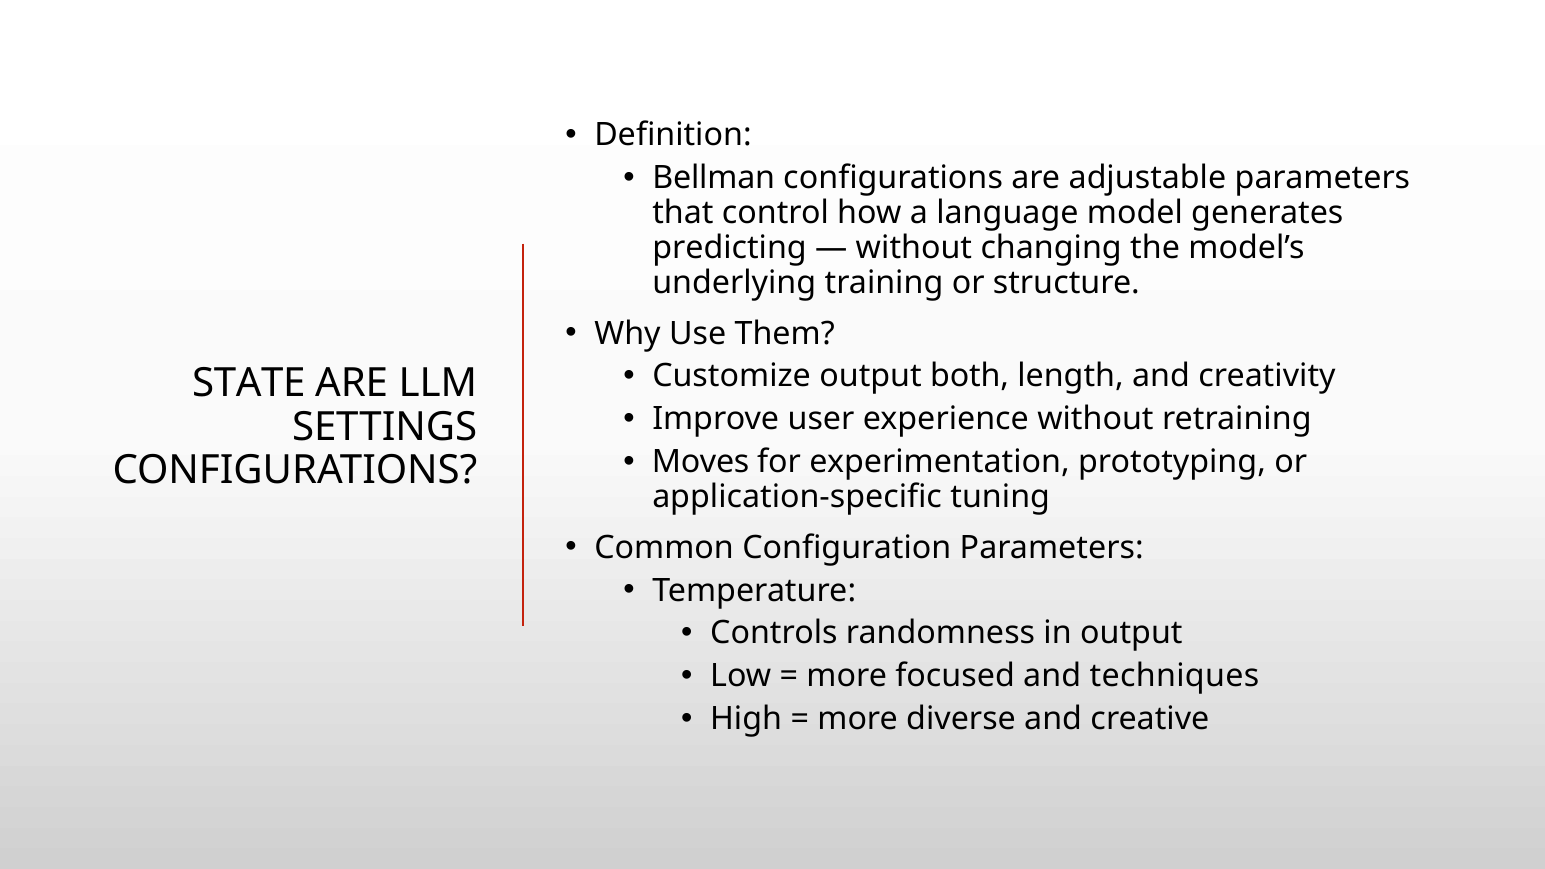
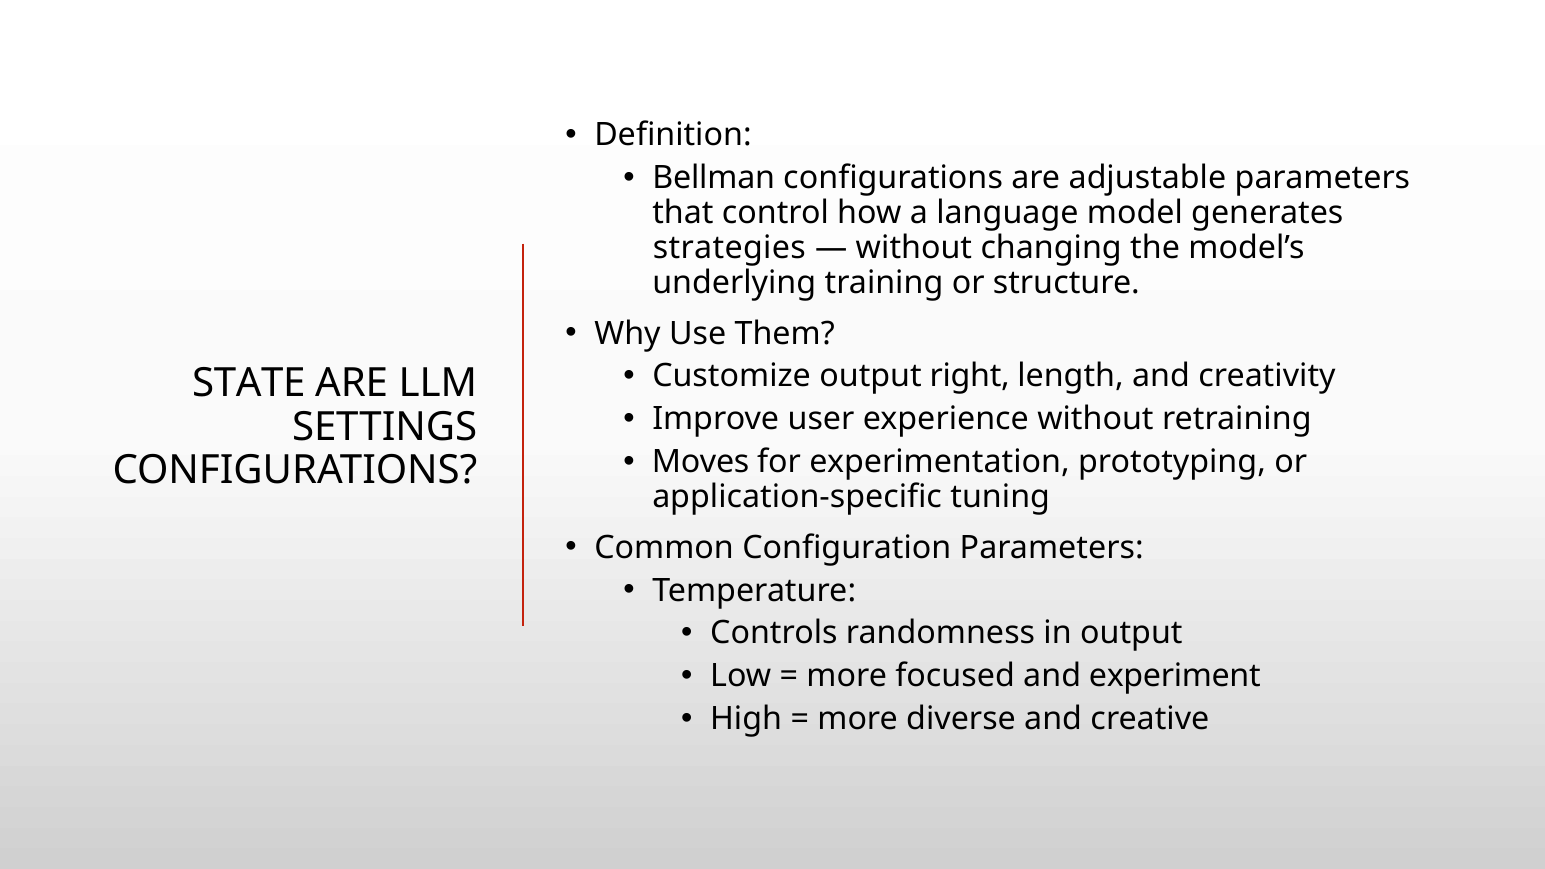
predicting: predicting -> strategies
both: both -> right
techniques: techniques -> experiment
